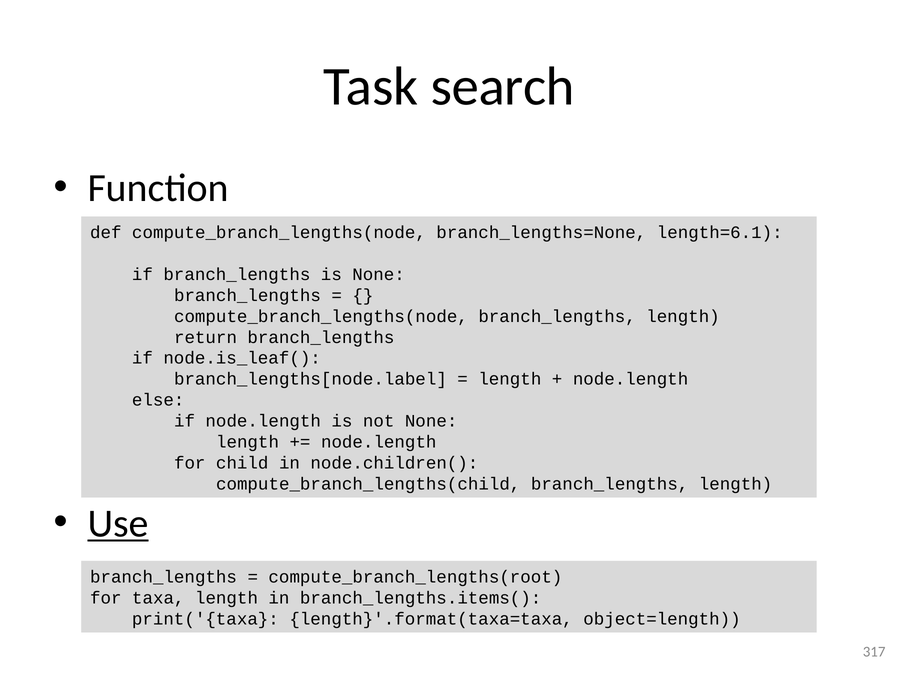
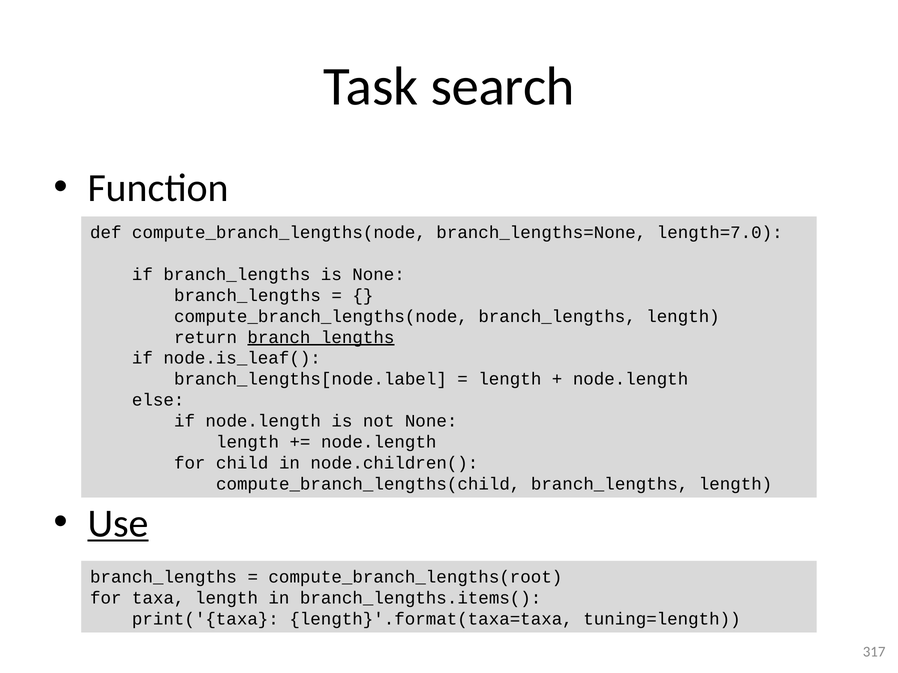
length=6.1: length=6.1 -> length=7.0
branch_lengths at (321, 337) underline: none -> present
object=length: object=length -> tuning=length
